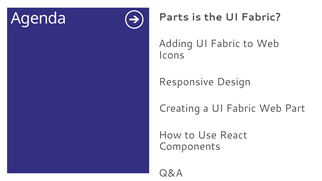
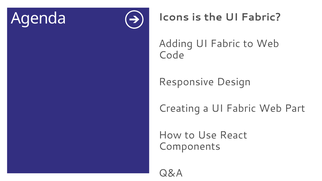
Parts: Parts -> Icons
Icons: Icons -> Code
